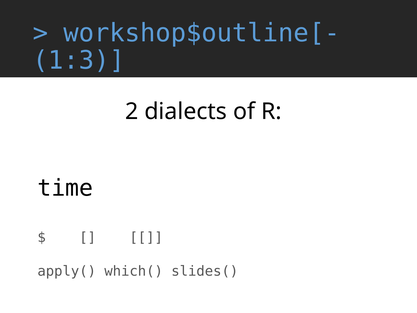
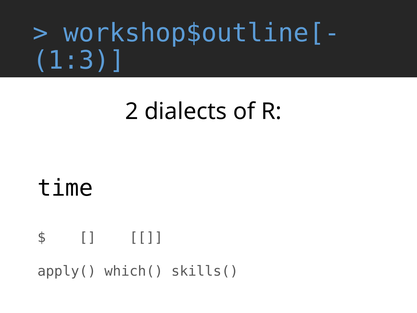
slides(: slides( -> skills(
